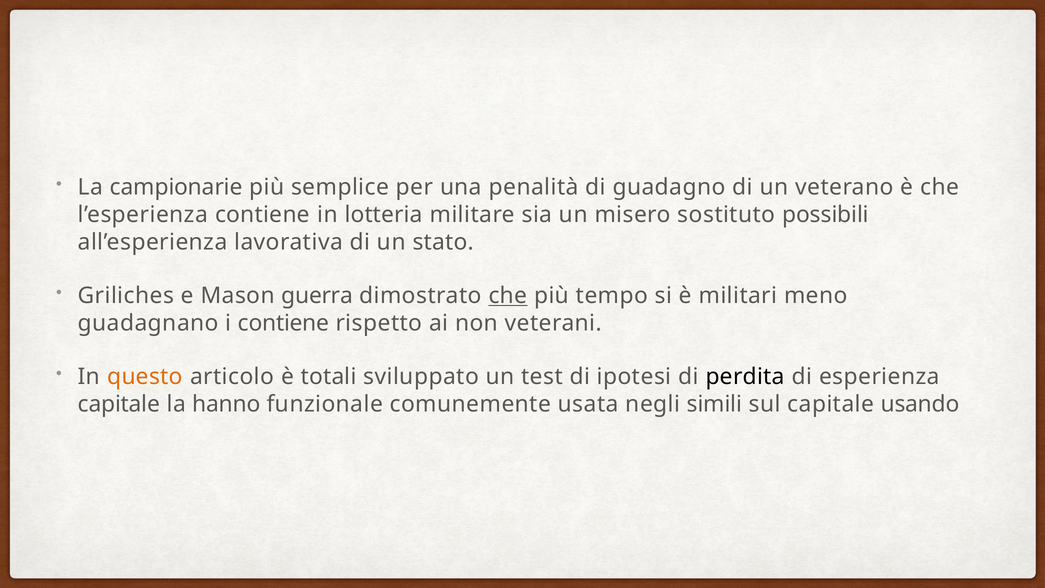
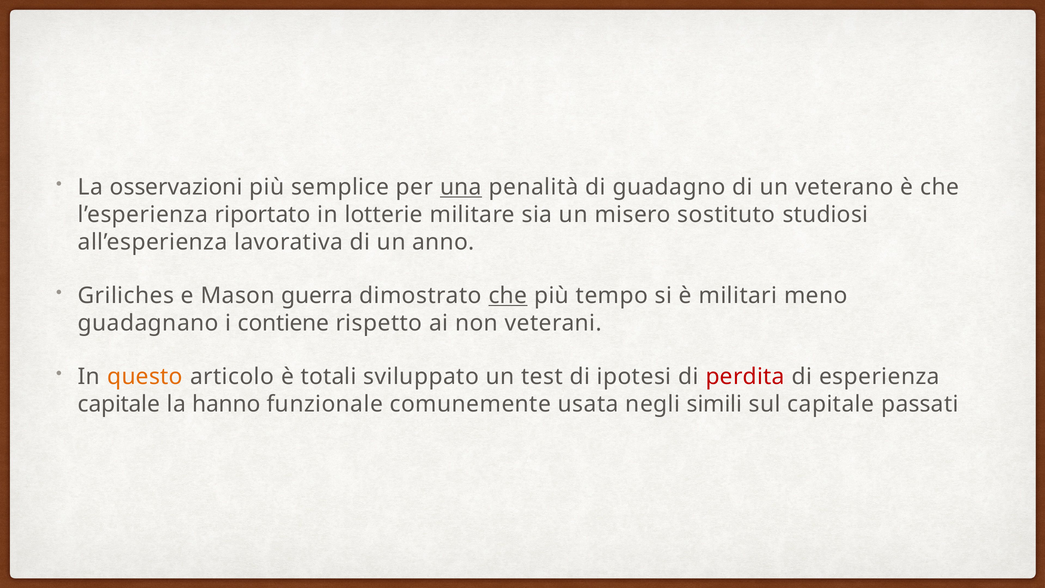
campionarie: campionarie -> osservazioni
una underline: none -> present
l’esperienza contiene: contiene -> riportato
lotteria: lotteria -> lotterie
possibili: possibili -> studiosi
stato: stato -> anno
perdita colour: black -> red
usando: usando -> passati
